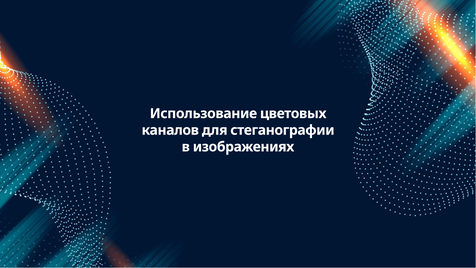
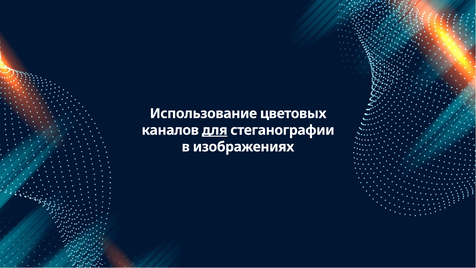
для underline: none -> present
